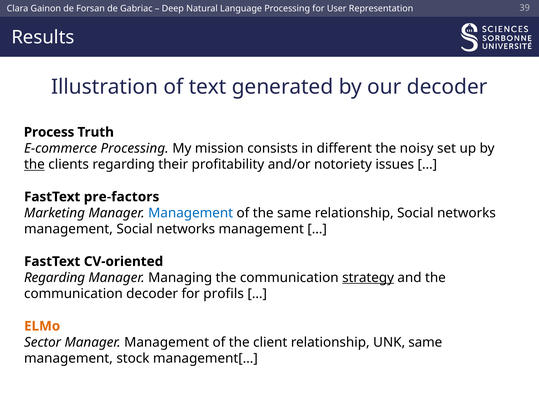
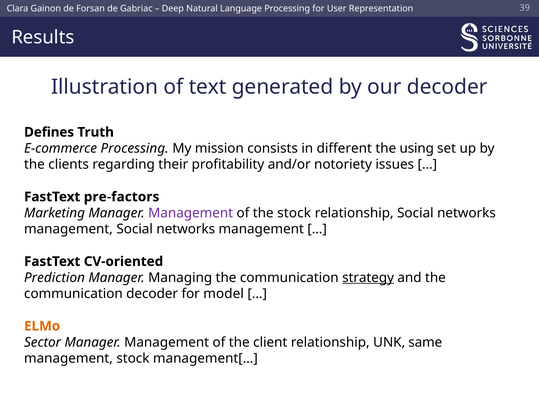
Process: Process -> Defines
noisy: noisy -> using
the at (34, 165) underline: present -> none
Management at (191, 213) colour: blue -> purple
the same: same -> stock
Regarding at (55, 278): Regarding -> Prediction
profils: profils -> model
